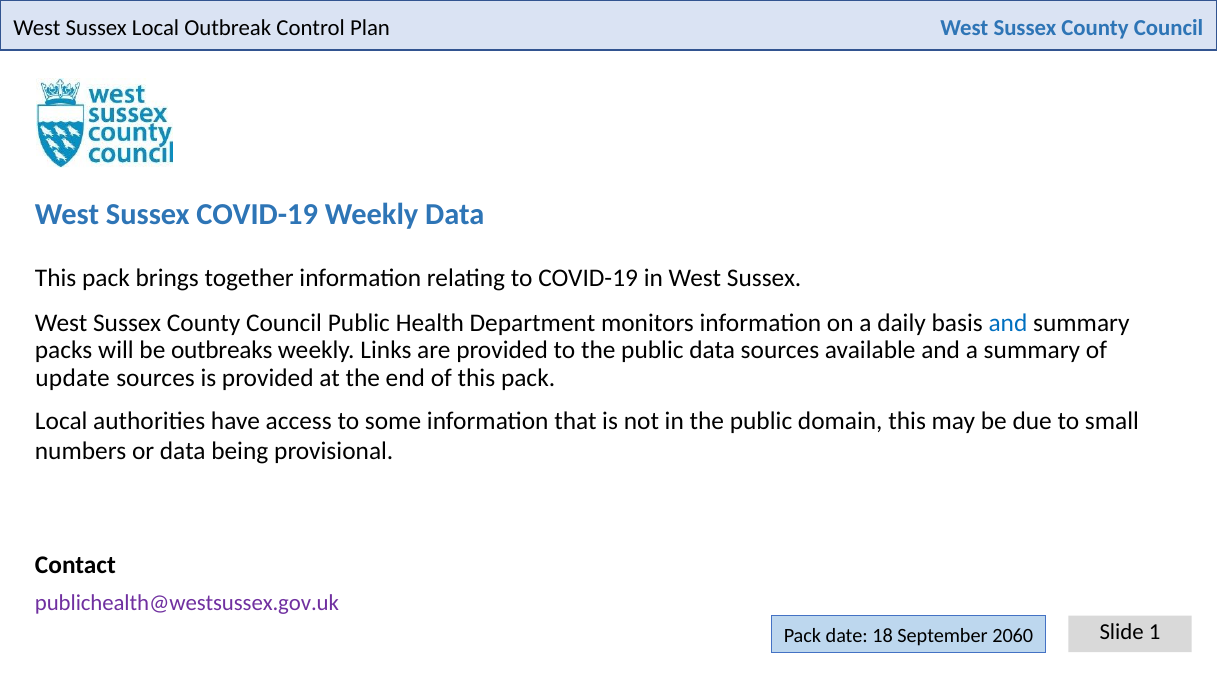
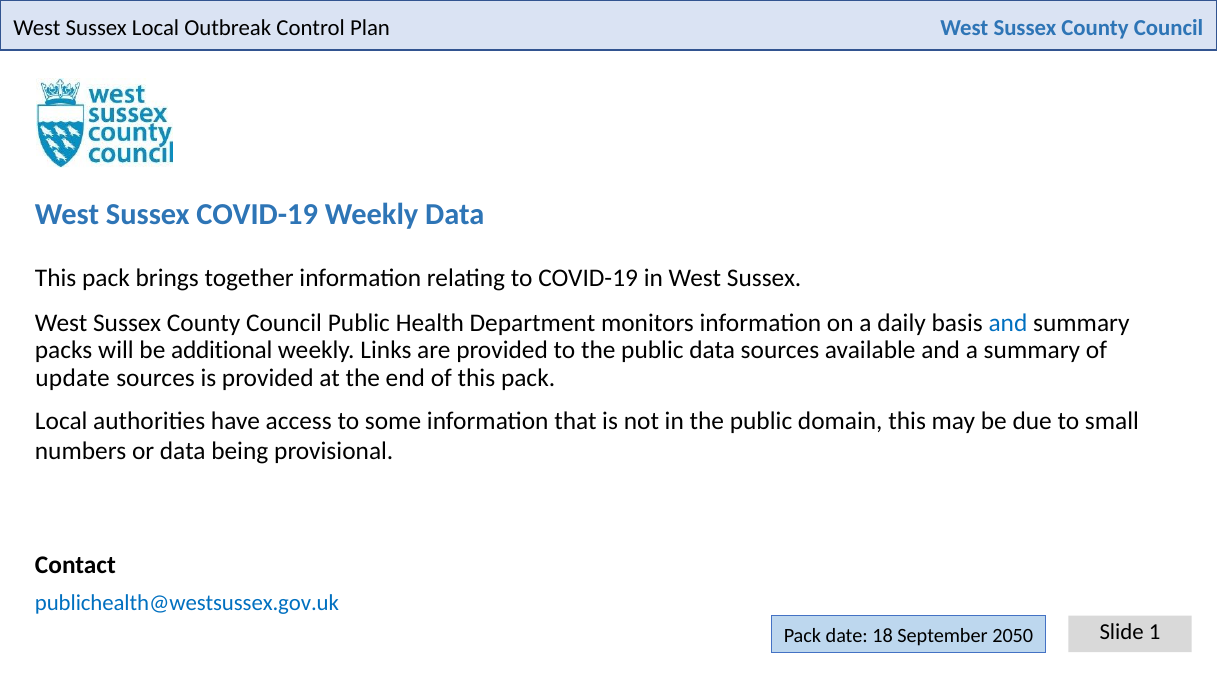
outbreaks: outbreaks -> additional
publichealth@westsussex.gov.uk colour: purple -> blue
2060: 2060 -> 2050
